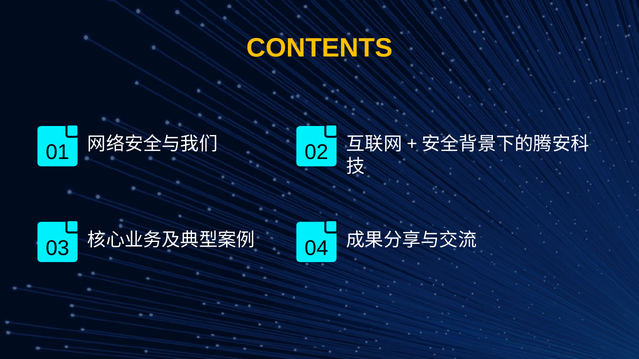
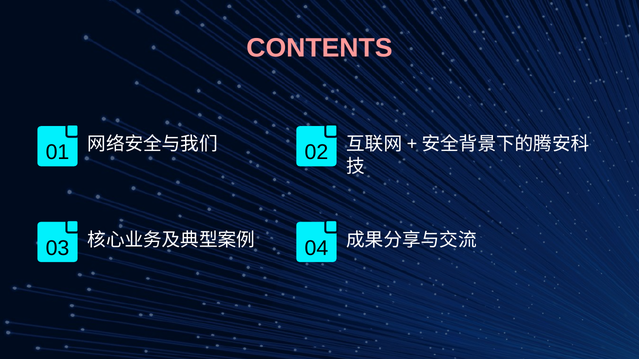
CONTENTS colour: yellow -> pink
